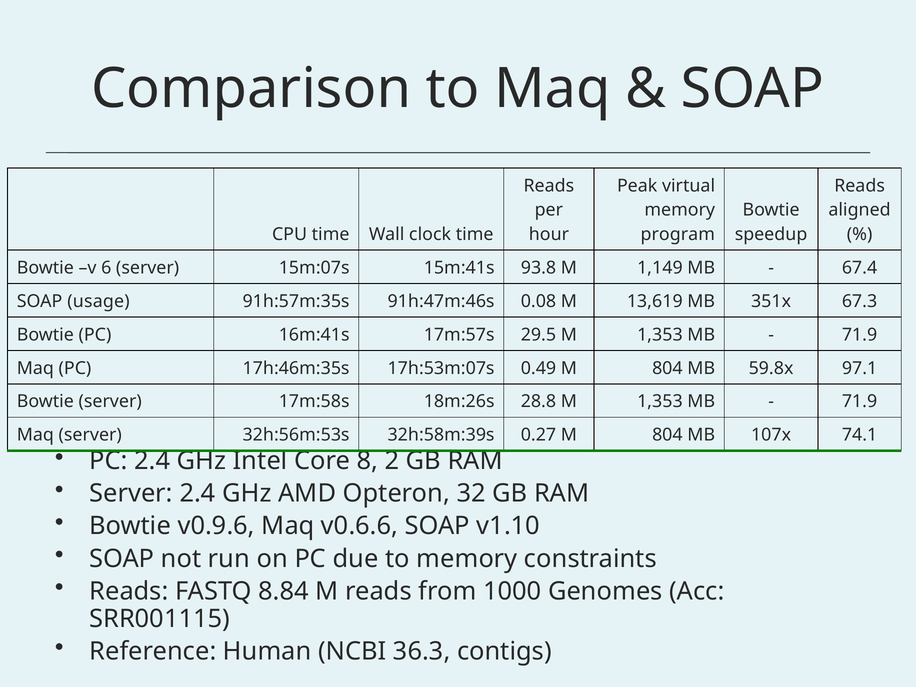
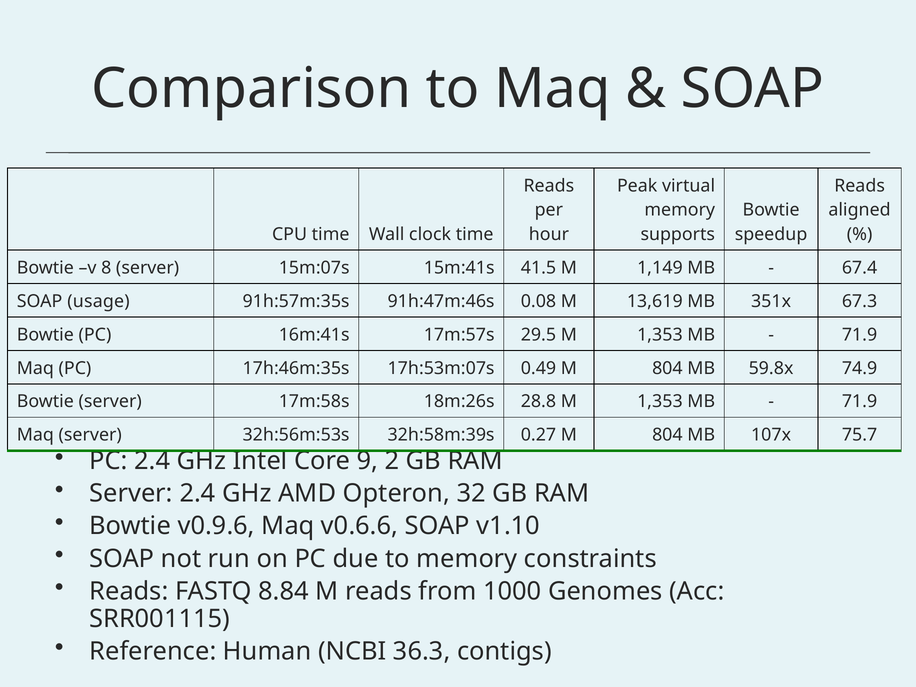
program: program -> supports
6: 6 -> 8
93.8: 93.8 -> 41.5
97.1: 97.1 -> 74.9
74.1: 74.1 -> 75.7
8: 8 -> 9
